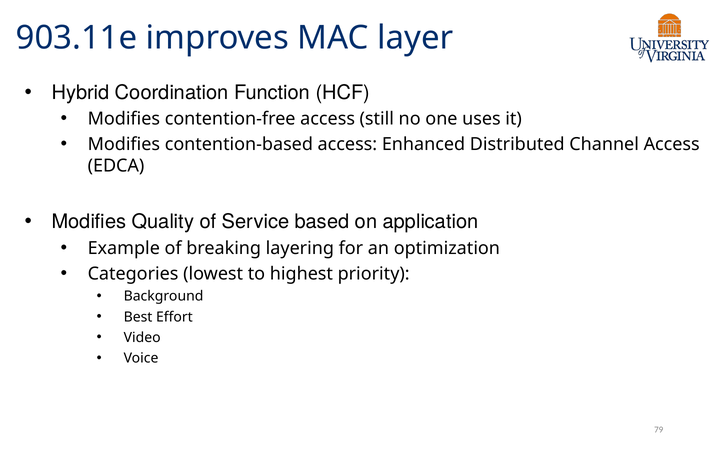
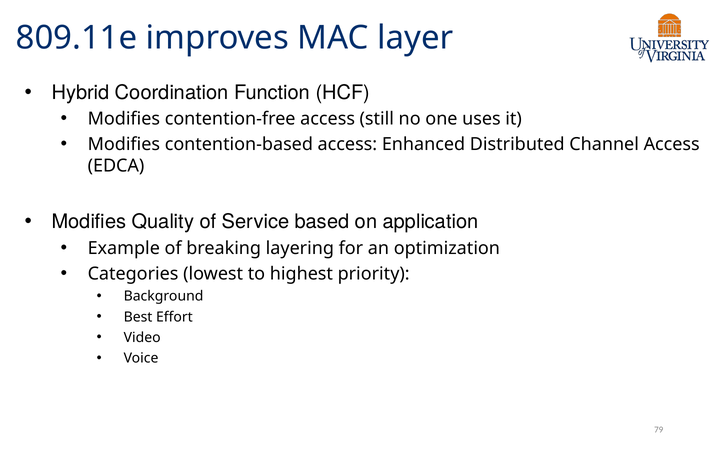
903.11e: 903.11e -> 809.11e
